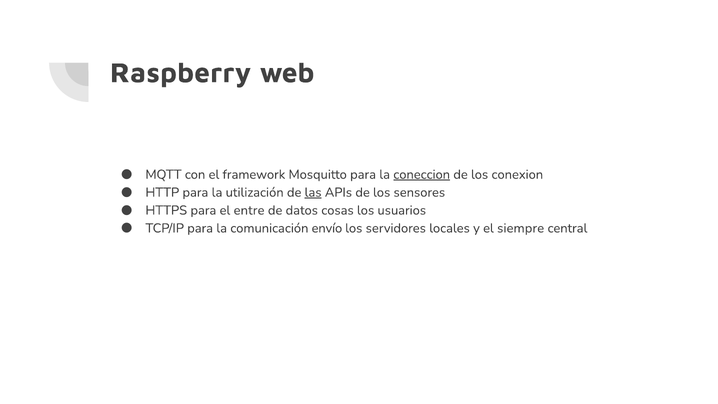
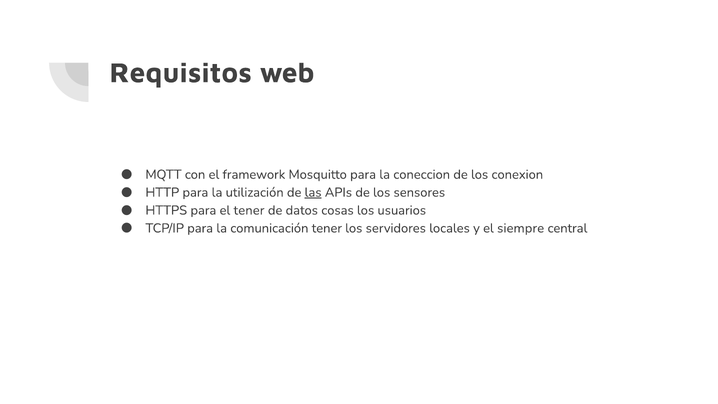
Raspberry: Raspberry -> Requisitos
coneccion underline: present -> none
el entre: entre -> tener
comunicación envío: envío -> tener
